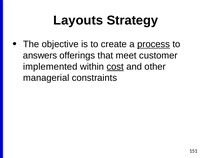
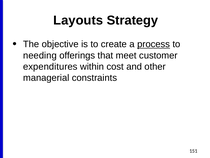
answers: answers -> needing
implemented: implemented -> expenditures
cost underline: present -> none
